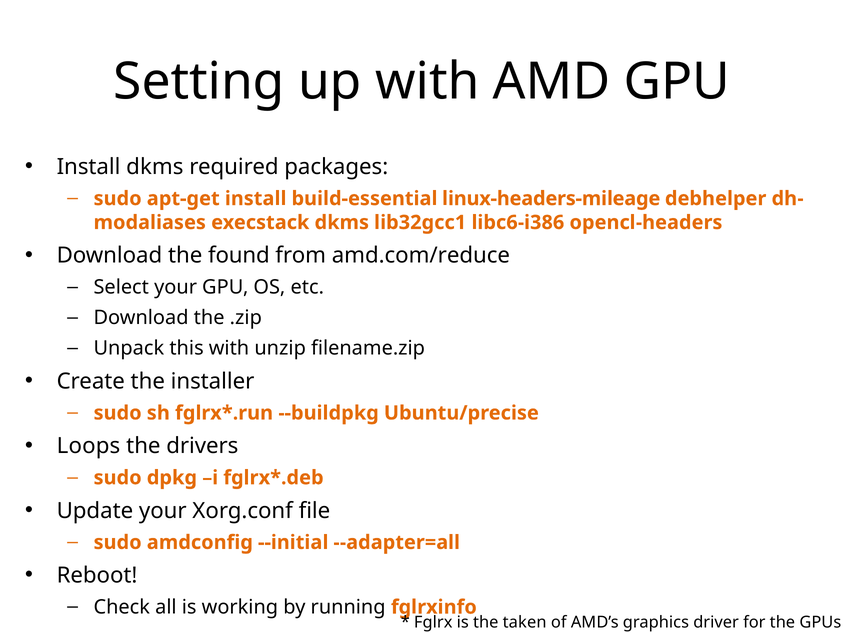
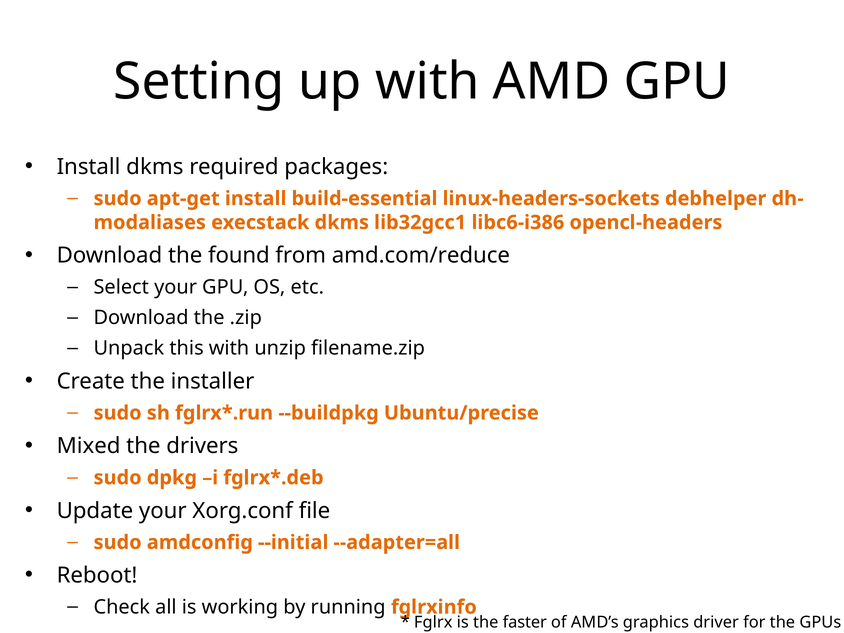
linux-headers-mileage: linux-headers-mileage -> linux-headers-sockets
Loops: Loops -> Mixed
taken: taken -> faster
